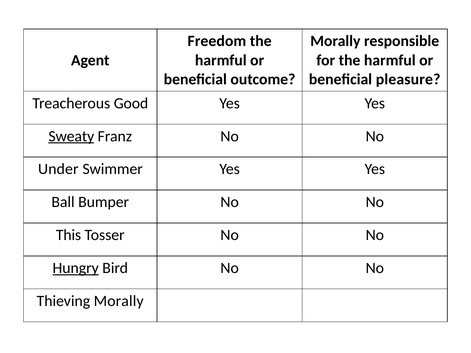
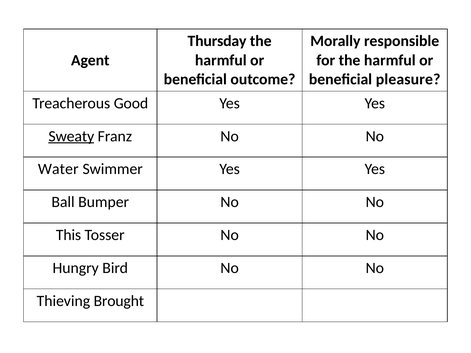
Freedom: Freedom -> Thursday
Under: Under -> Water
Hungry underline: present -> none
Thieving Morally: Morally -> Brought
